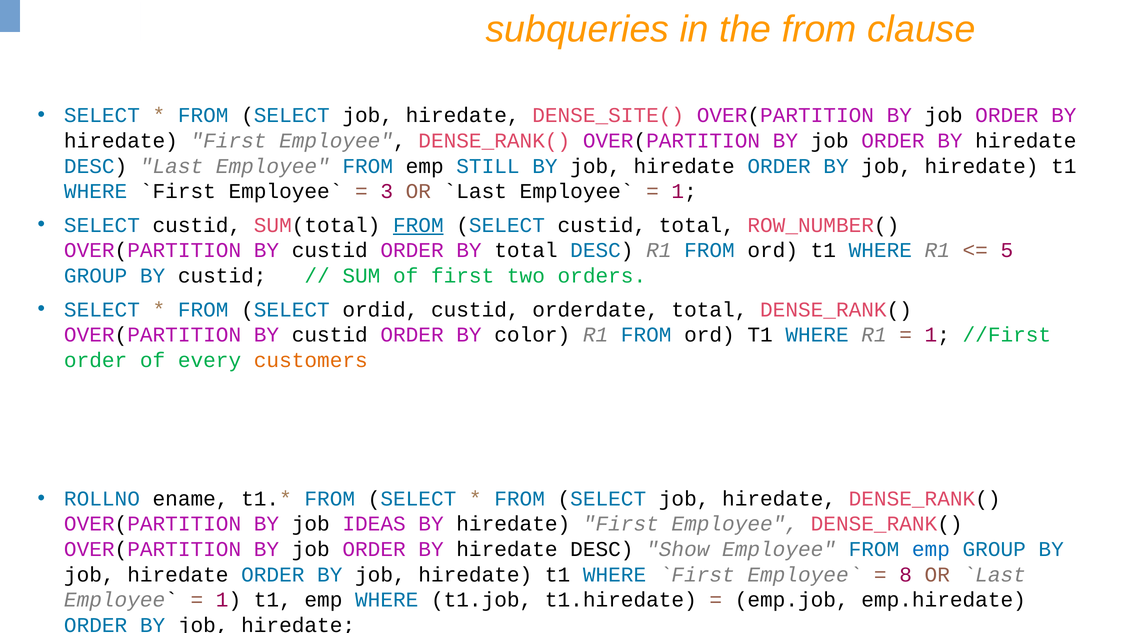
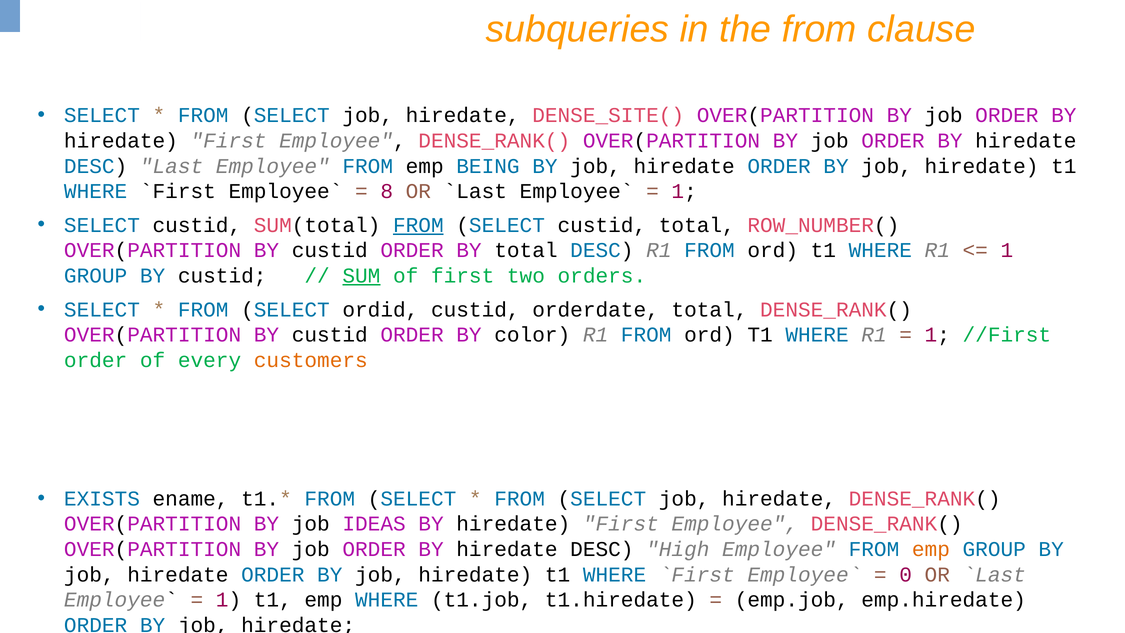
STILL: STILL -> BEING
3: 3 -> 8
5 at (1007, 250): 5 -> 1
SUM underline: none -> present
ROLLNO: ROLLNO -> EXISTS
Show: Show -> High
emp at (931, 549) colour: blue -> orange
8: 8 -> 0
